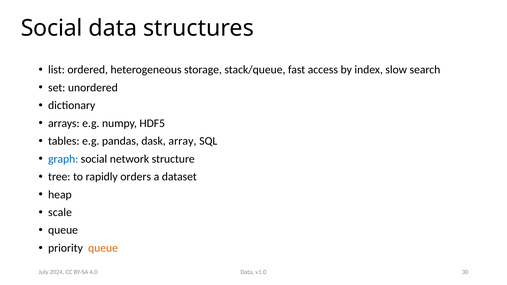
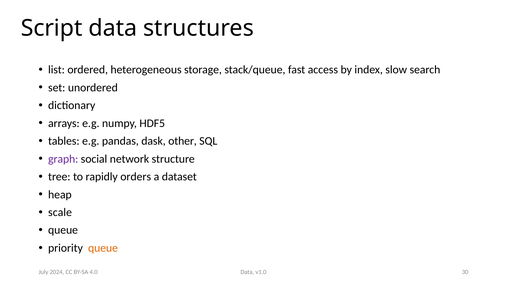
Social at (52, 28): Social -> Script
array: array -> other
graph colour: blue -> purple
